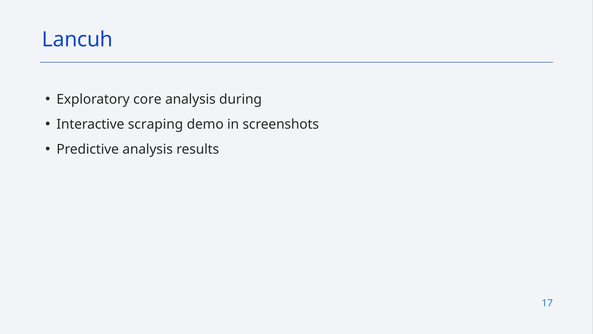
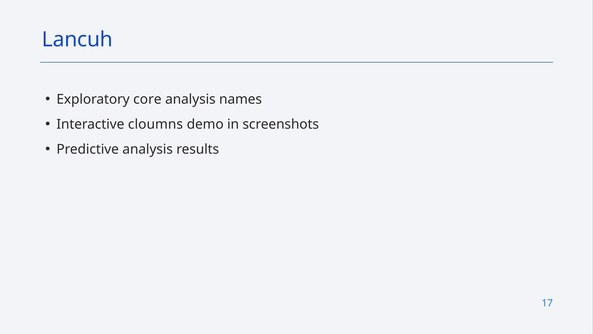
during: during -> names
scraping: scraping -> cloumns
